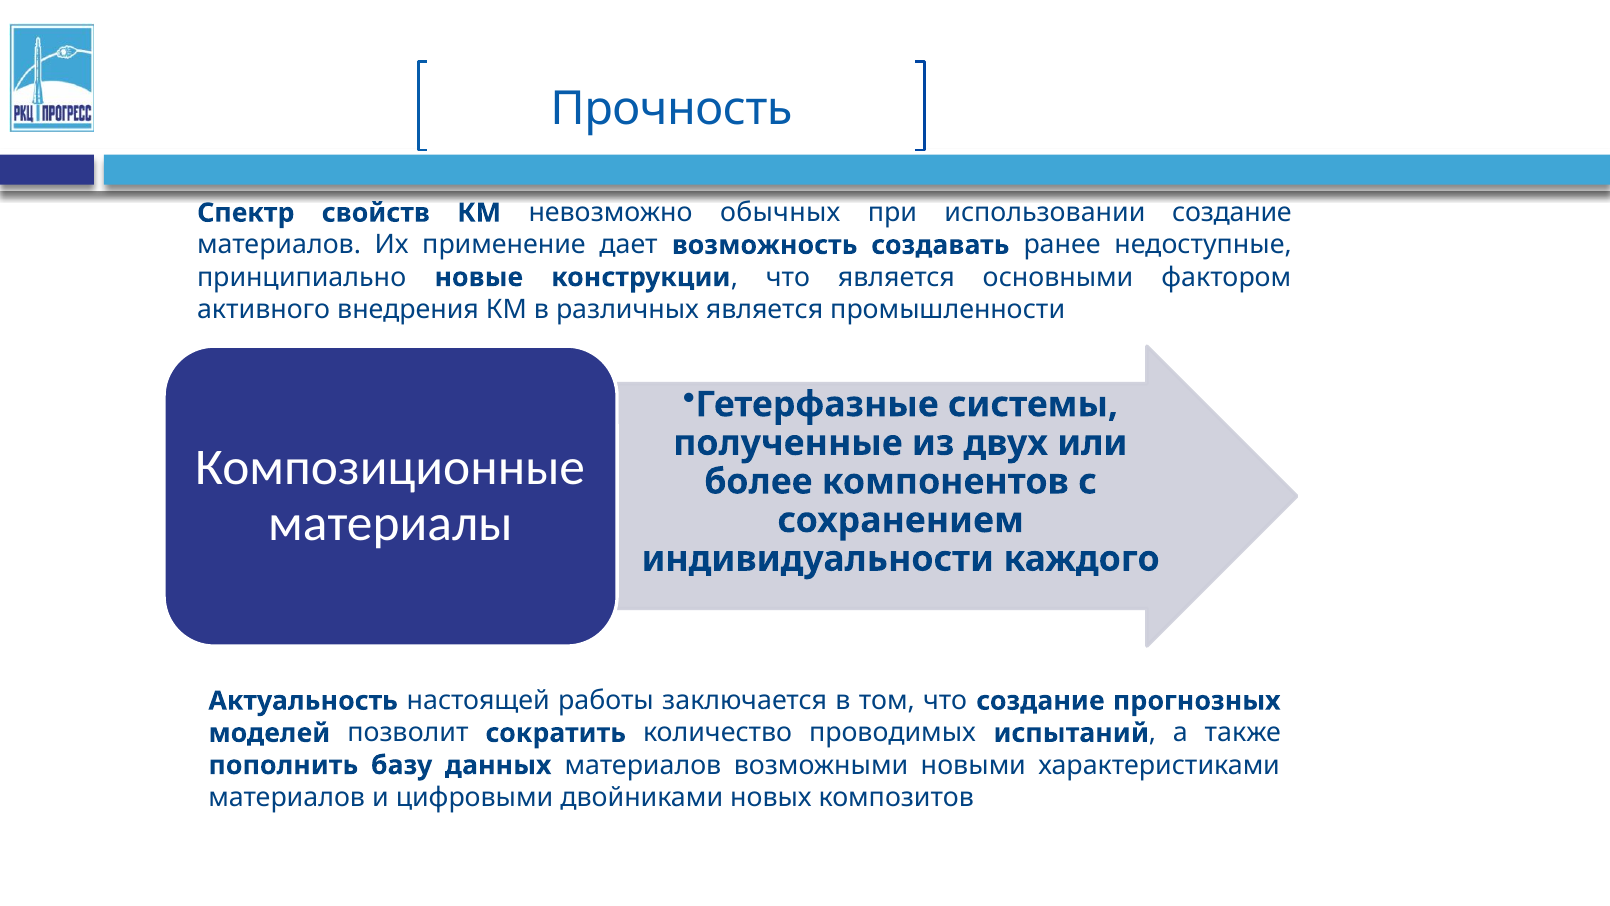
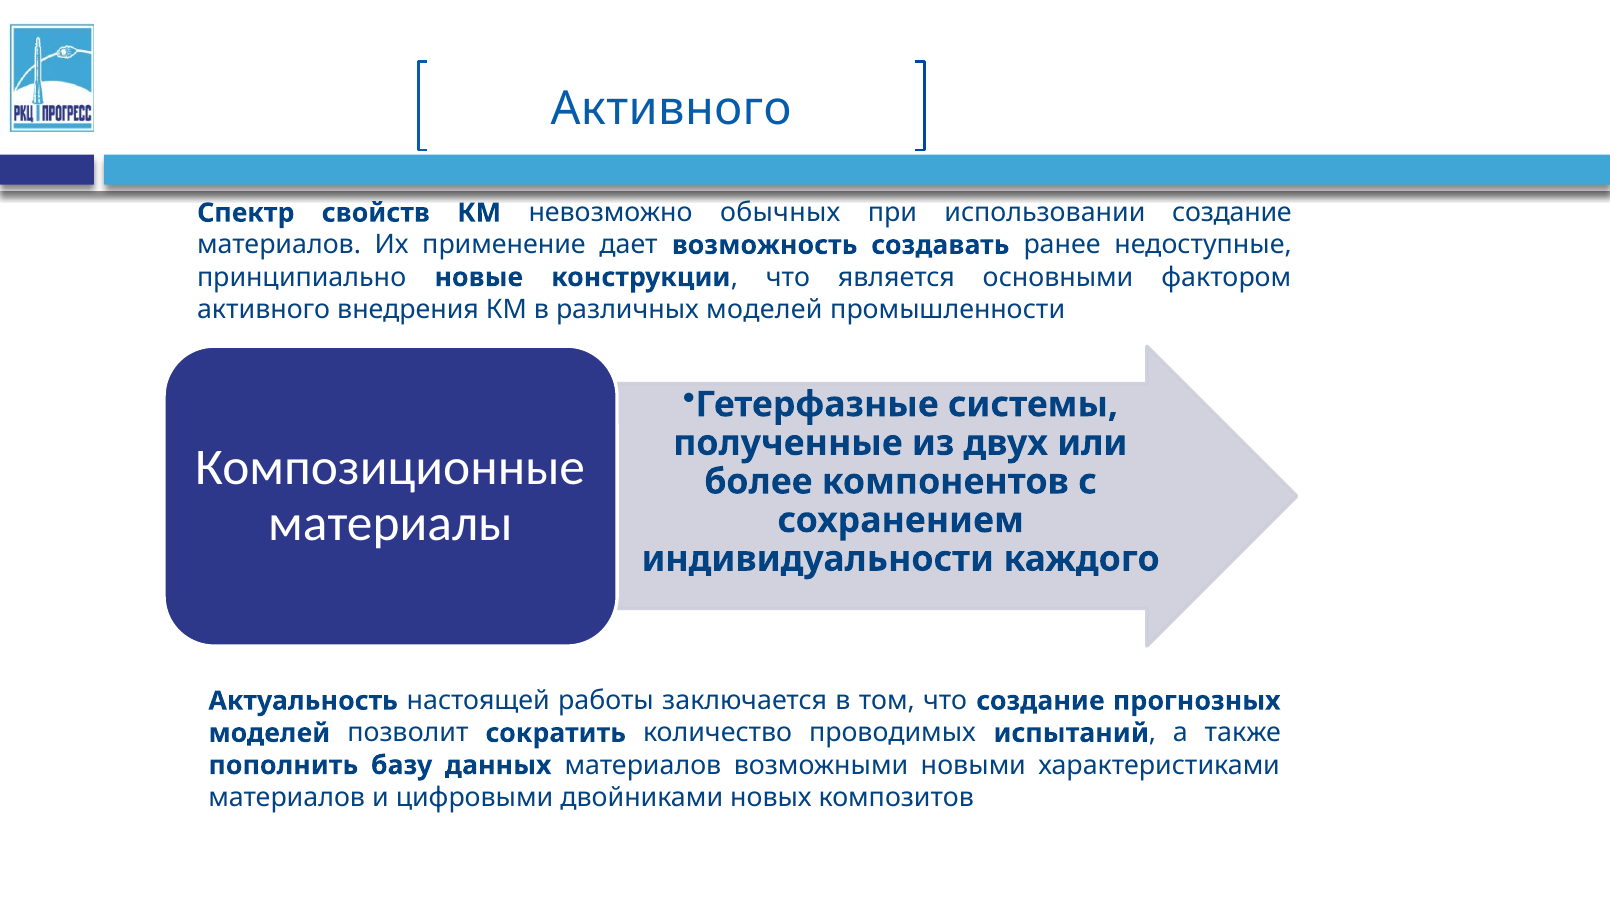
Прочность at (671, 109): Прочность -> Активного
различных является: является -> моделей
